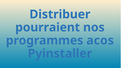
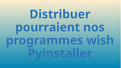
acos: acos -> wish
